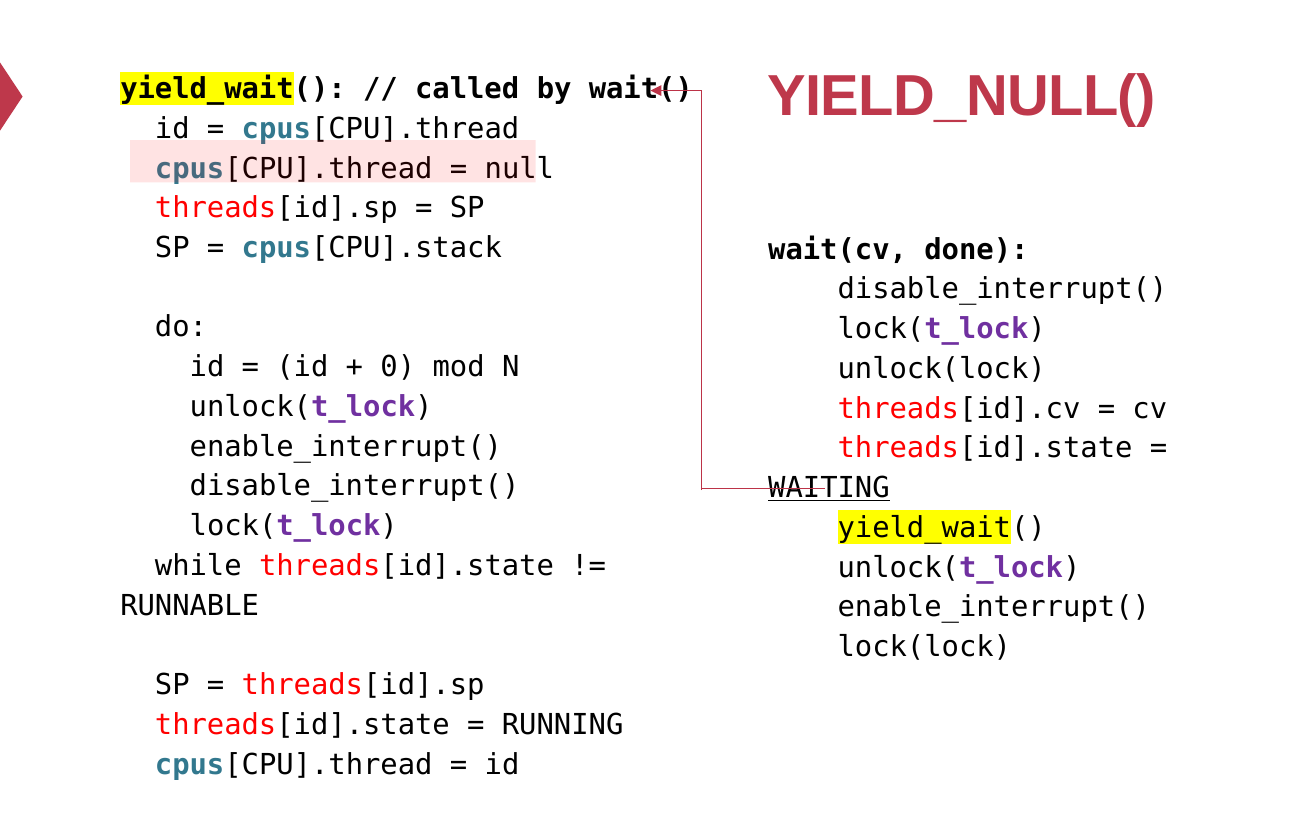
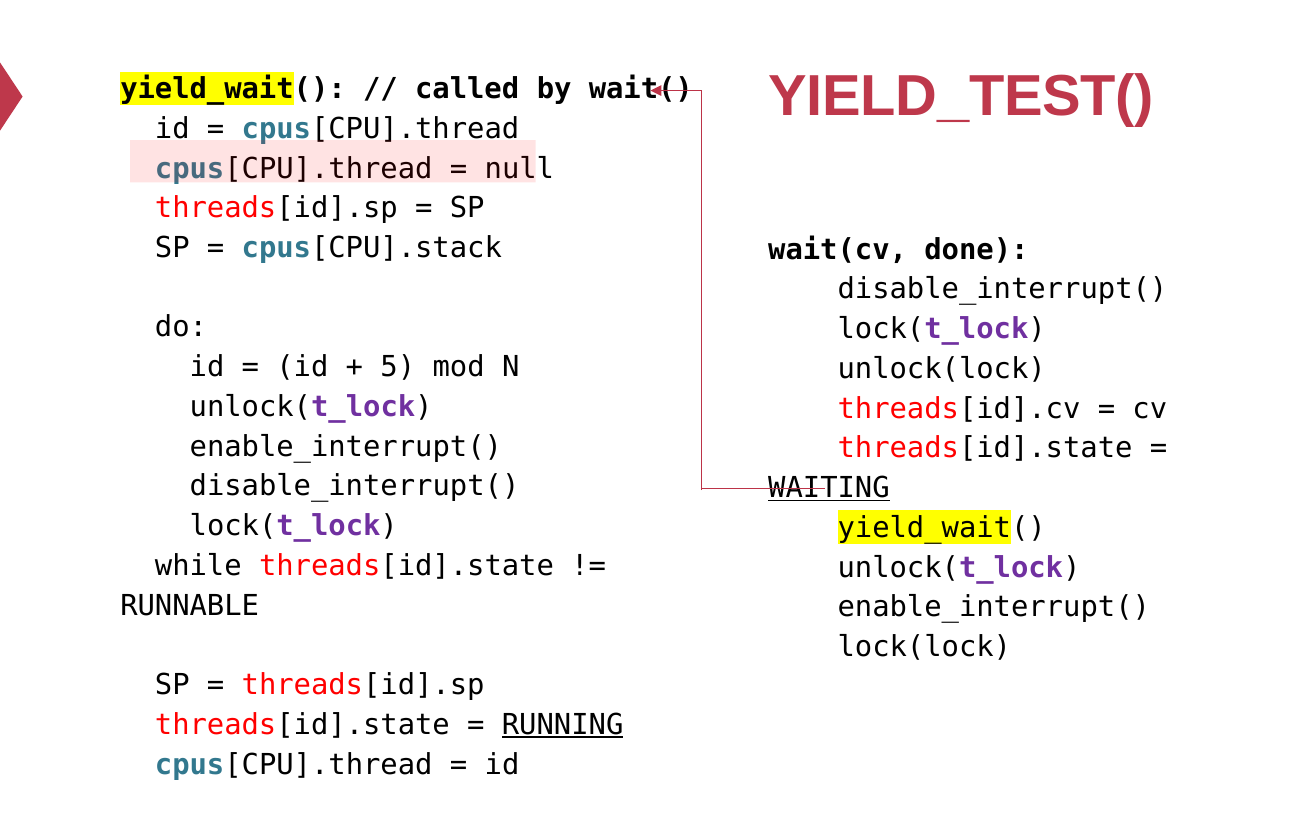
YIELD_NULL(: YIELD_NULL( -> YIELD_TEST(
0: 0 -> 5
RUNNING underline: none -> present
